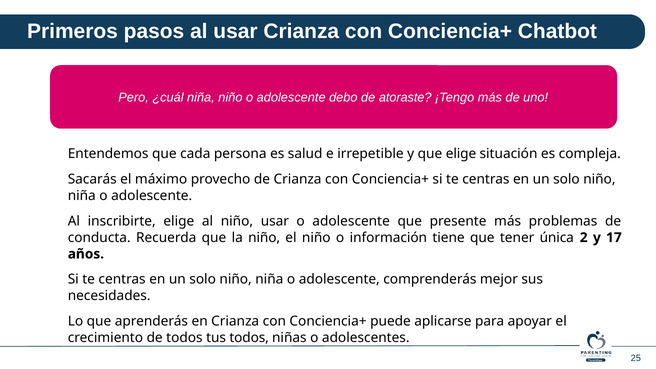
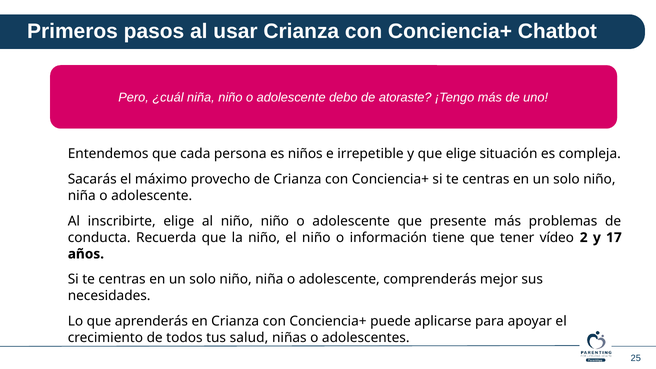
salud: salud -> niños
niño usar: usar -> niño
única: única -> vídeo
tus todos: todos -> salud
